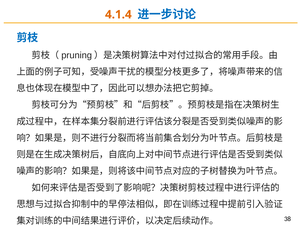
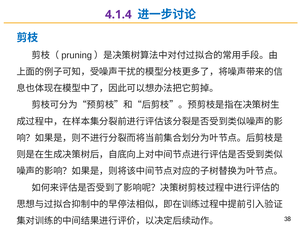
4.1.4 colour: orange -> purple
